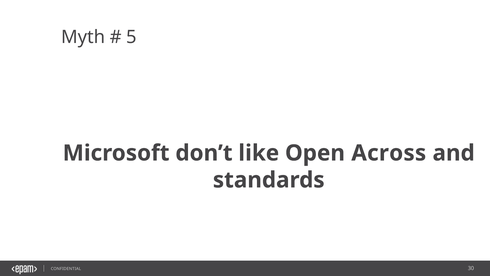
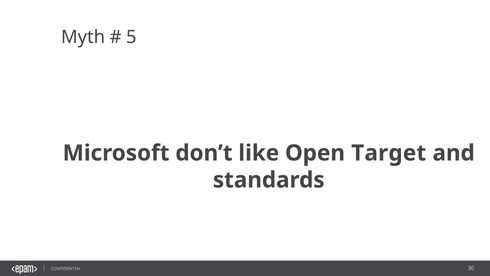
Across: Across -> Target
